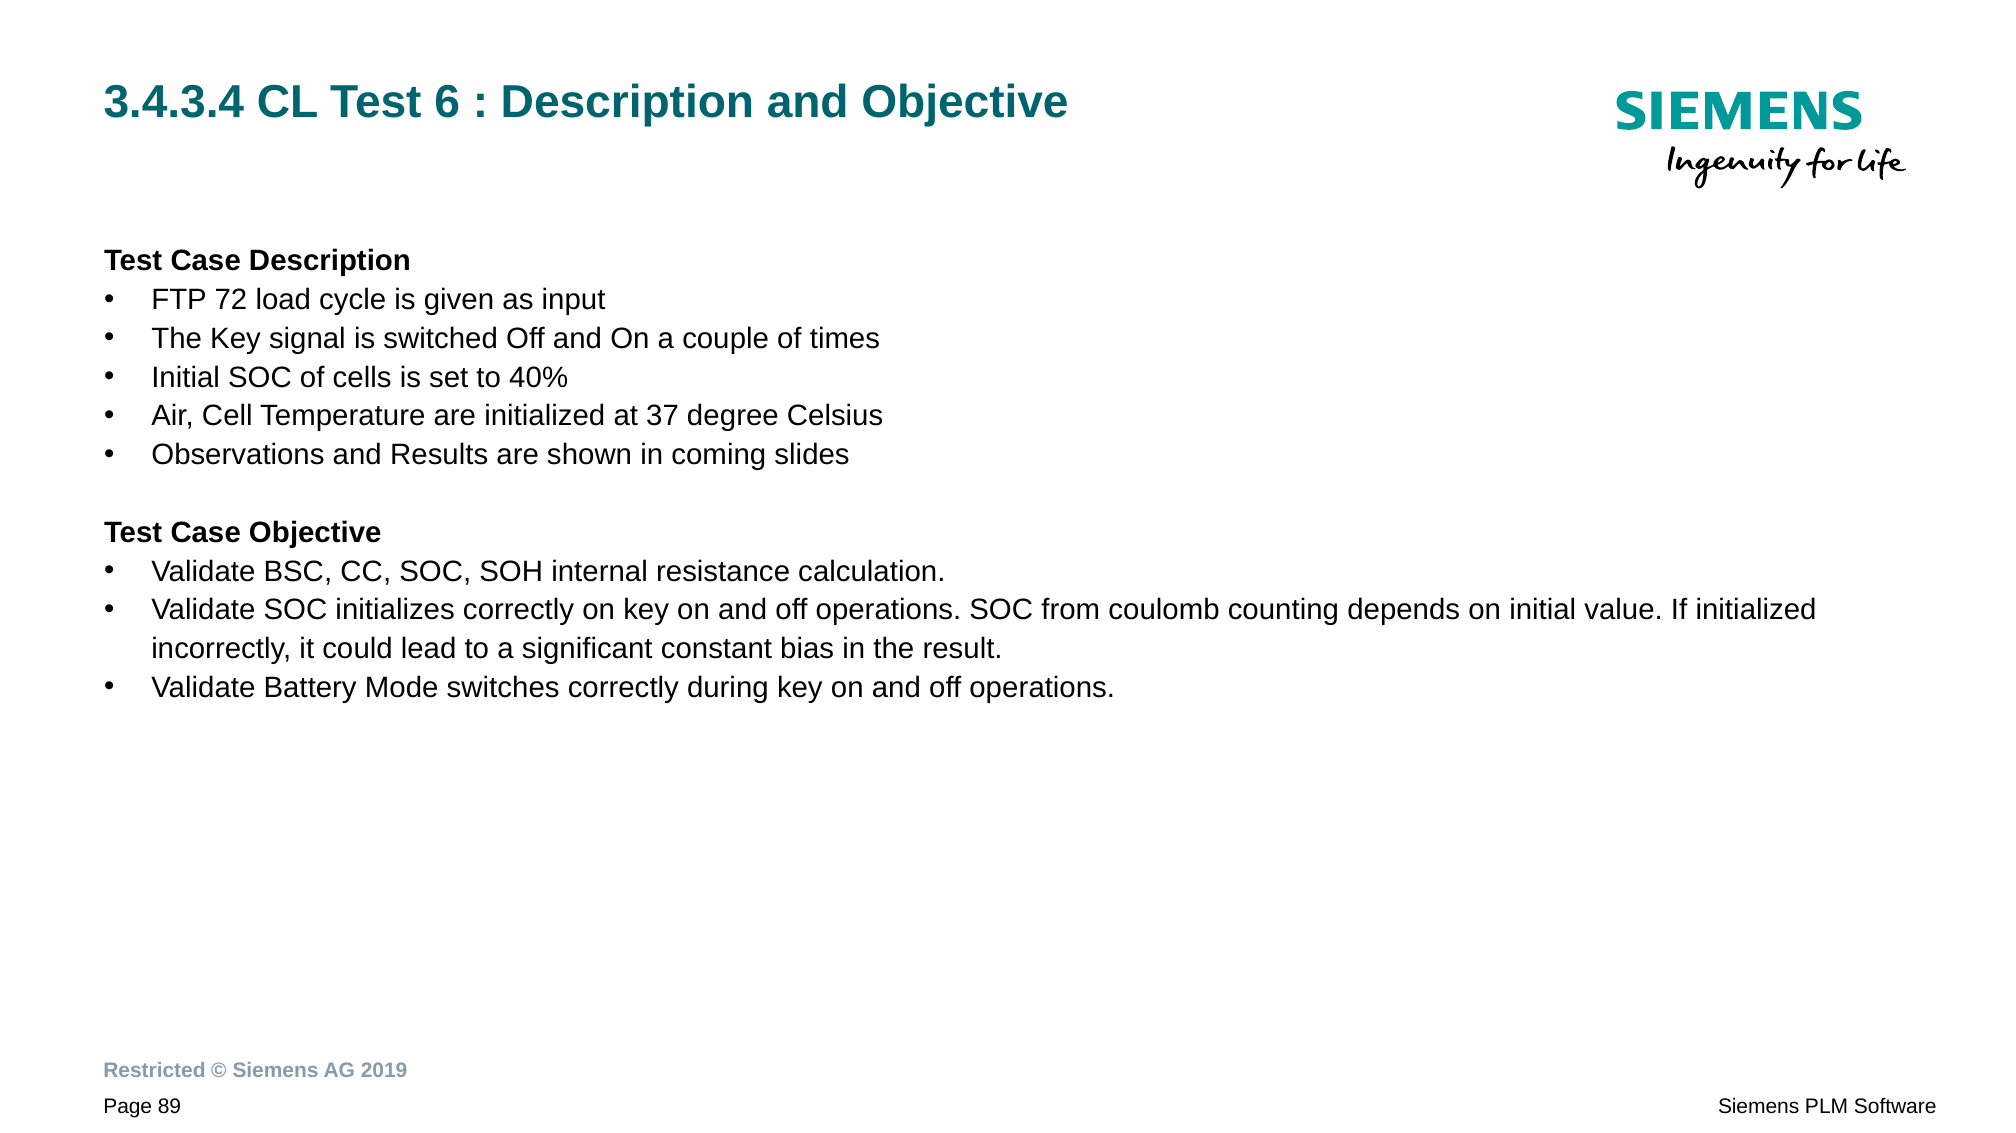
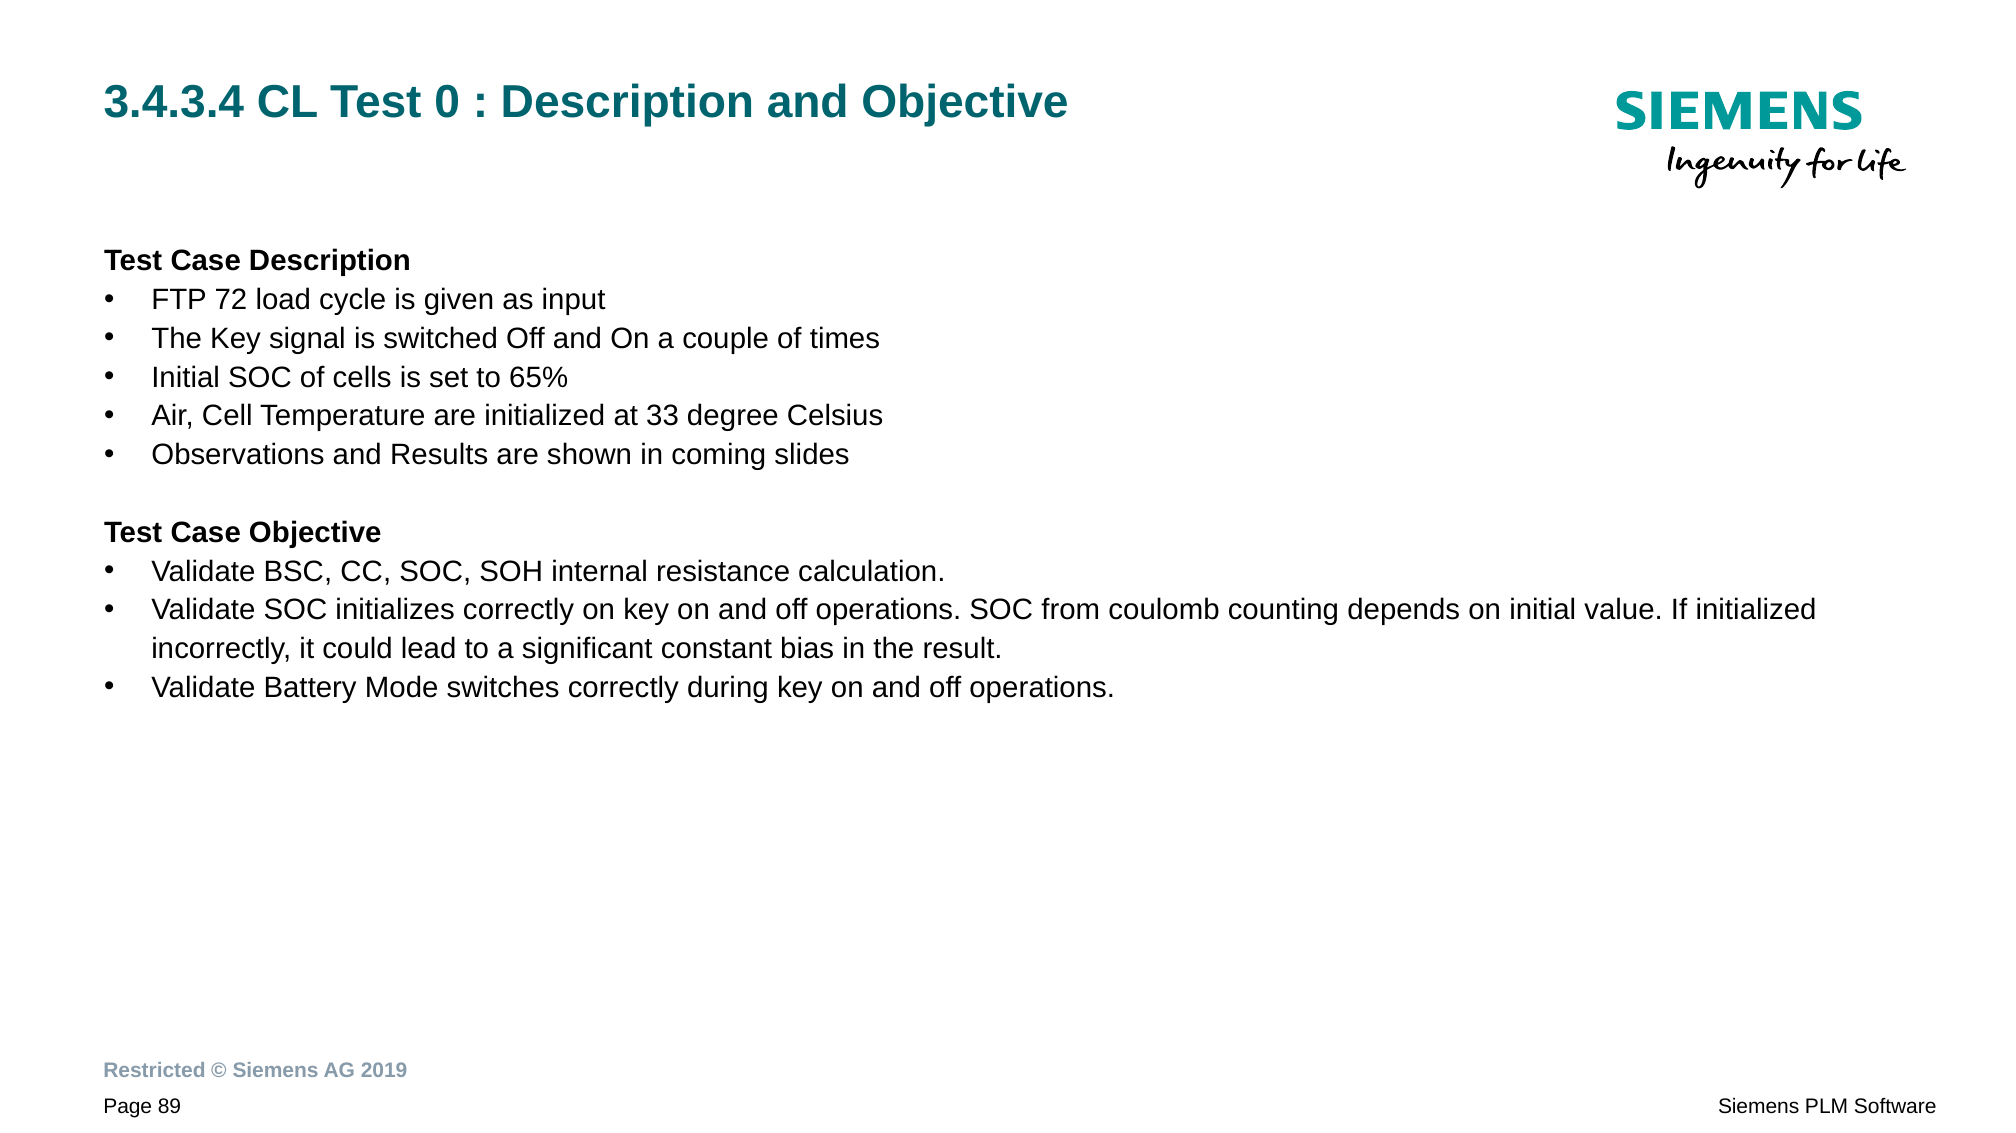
6: 6 -> 0
40%: 40% -> 65%
37: 37 -> 33
